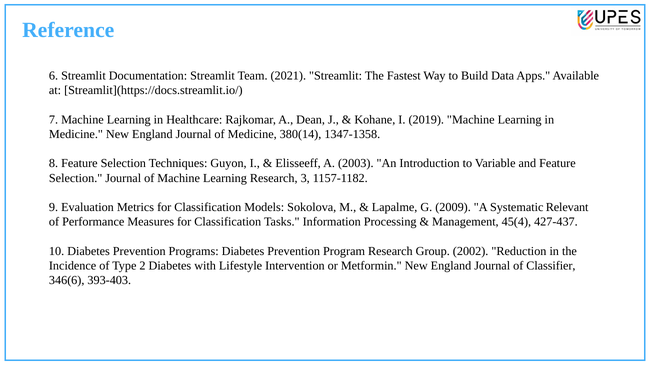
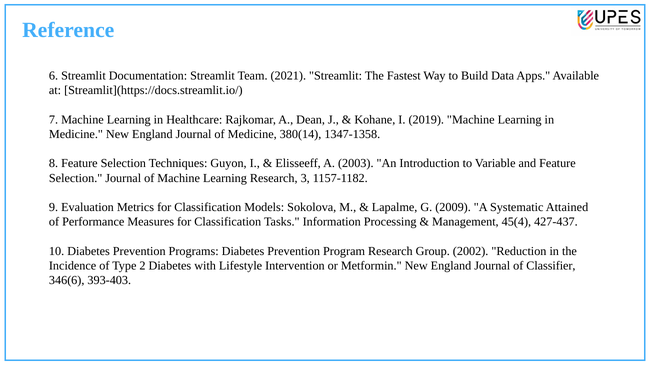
Relevant: Relevant -> Attained
